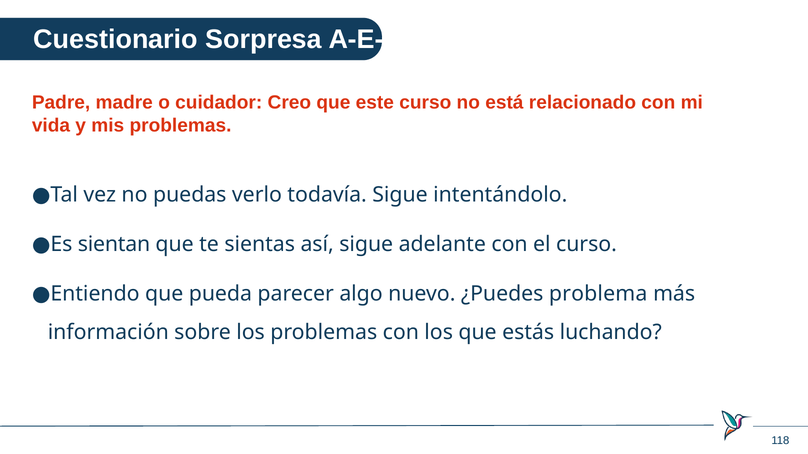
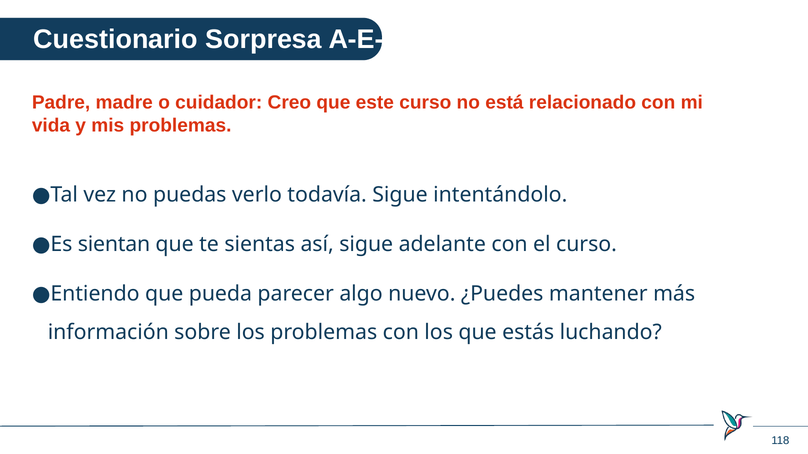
problema: problema -> mantener
